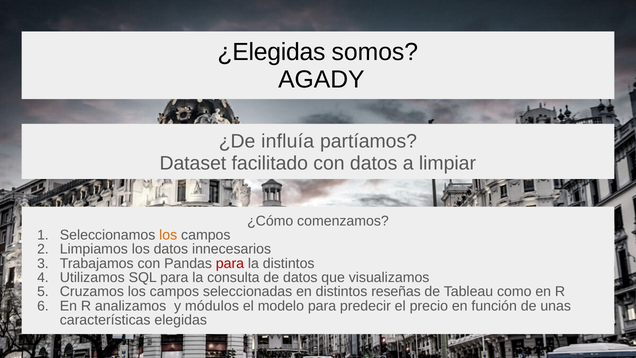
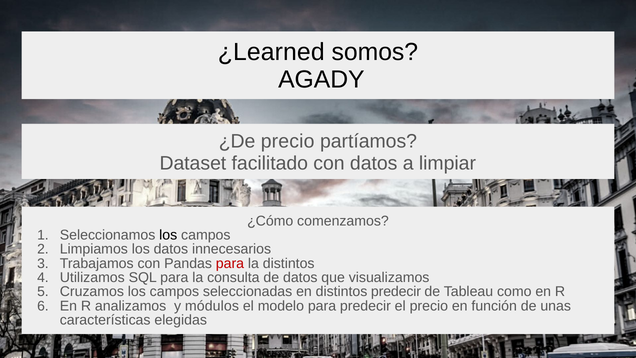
¿Elegidas: ¿Elegidas -> ¿Learned
¿De influía: influía -> precio
los at (168, 235) colour: orange -> black
distintos reseñas: reseñas -> predecir
